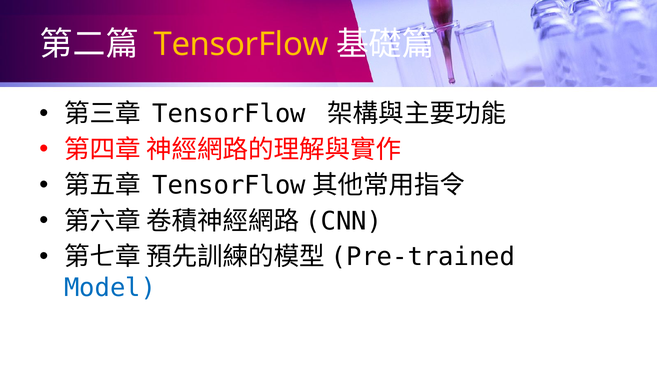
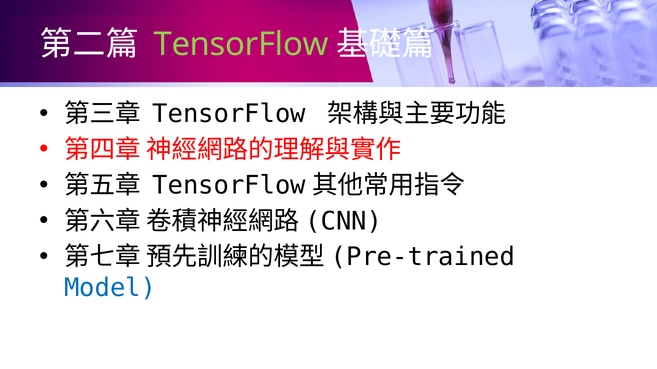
TensorFlow at (241, 44) colour: yellow -> light green
